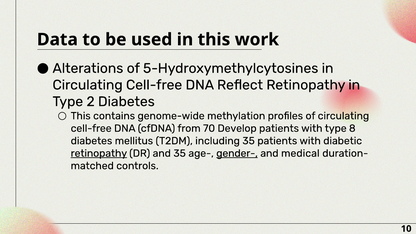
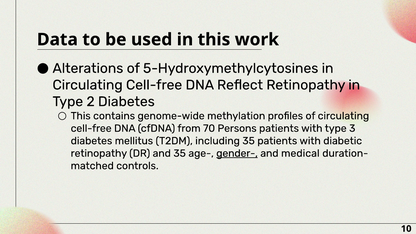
Develop: Develop -> Persons
8: 8 -> 3
retinopathy at (99, 153) underline: present -> none
